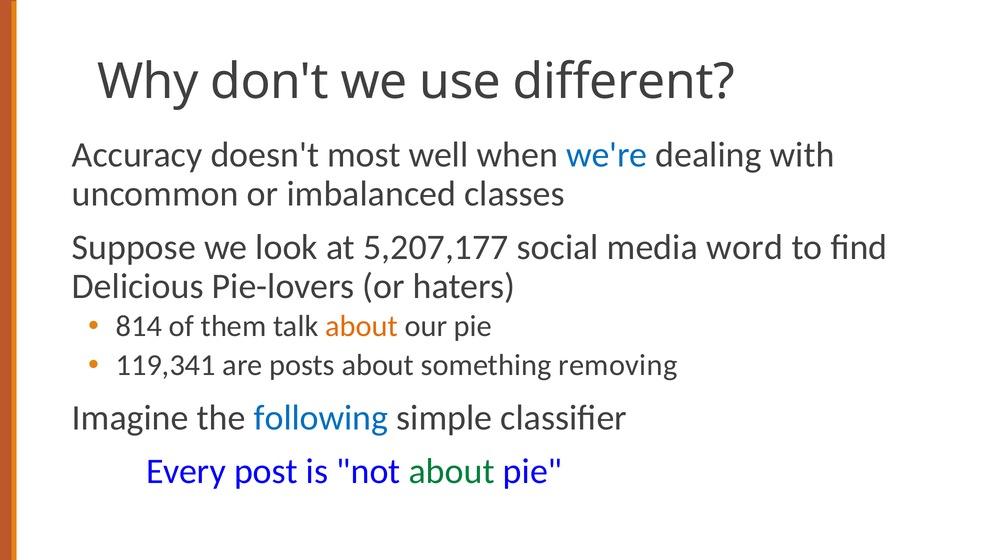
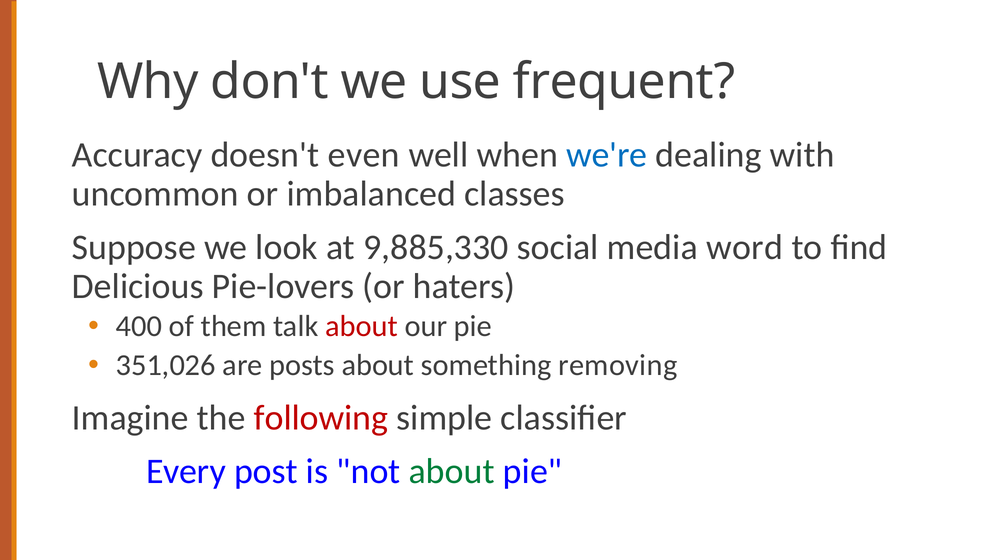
different: different -> frequent
most: most -> even
5,207,177: 5,207,177 -> 9,885,330
814: 814 -> 400
about at (361, 326) colour: orange -> red
119,341: 119,341 -> 351,026
following colour: blue -> red
